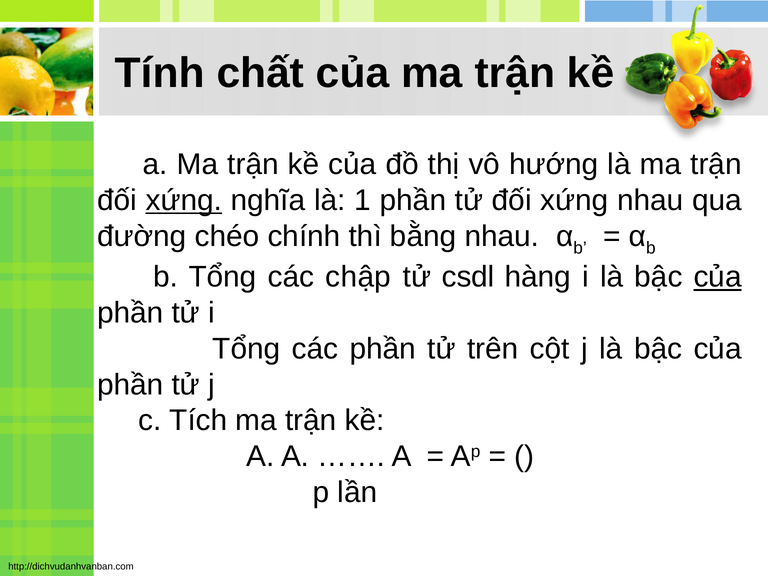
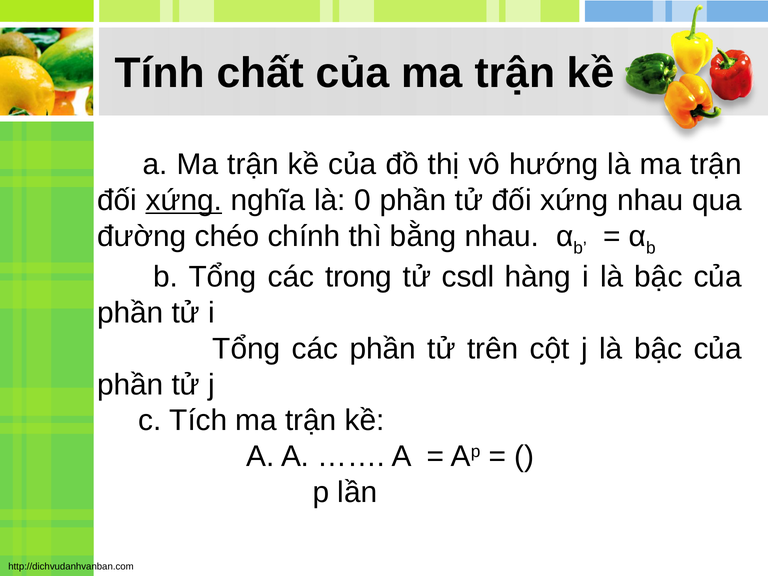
1: 1 -> 0
chập: chập -> trong
của at (718, 277) underline: present -> none
